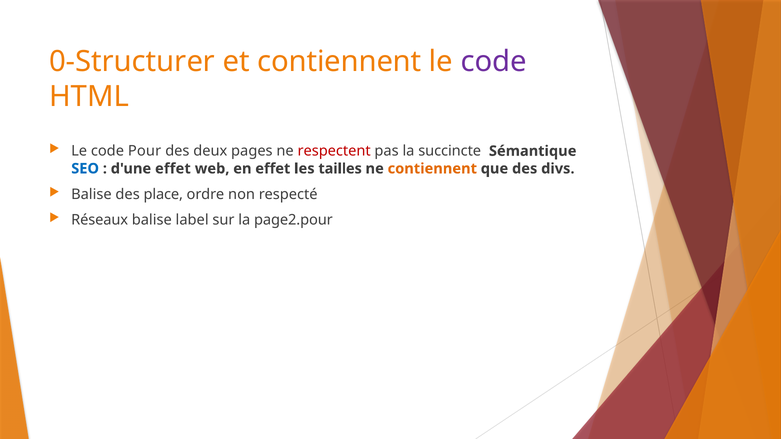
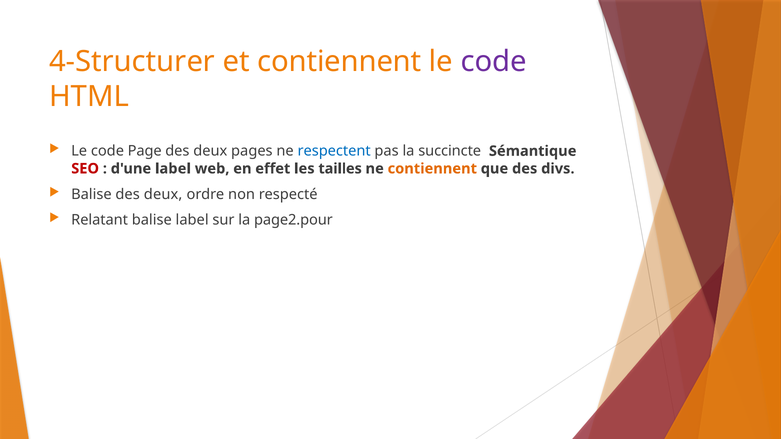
0-Structurer: 0-Structurer -> 4-Structurer
Pour: Pour -> Page
respectent colour: red -> blue
SEO colour: blue -> red
d'une effet: effet -> label
Balise des place: place -> deux
Réseaux: Réseaux -> Relatant
